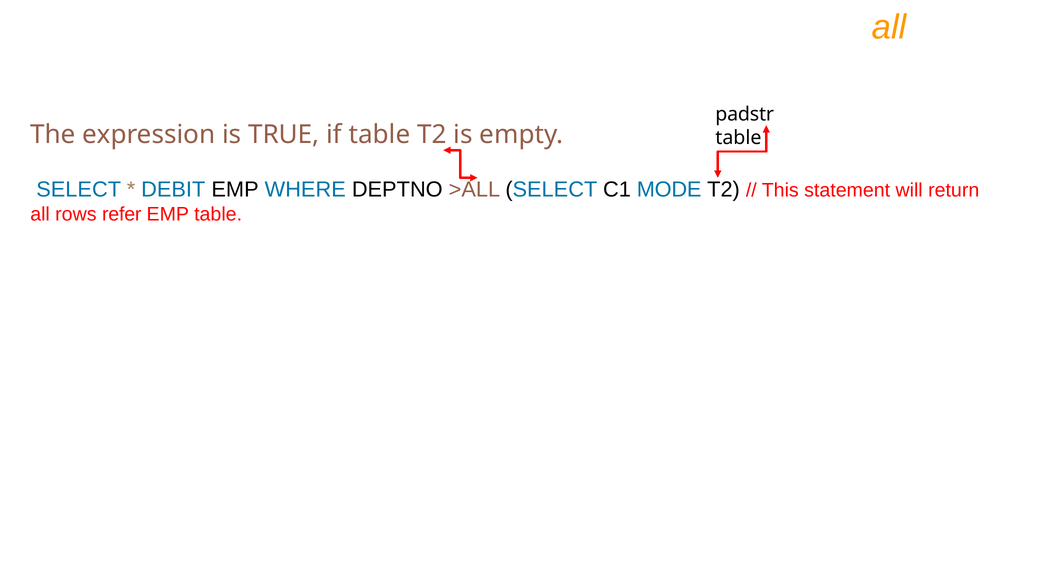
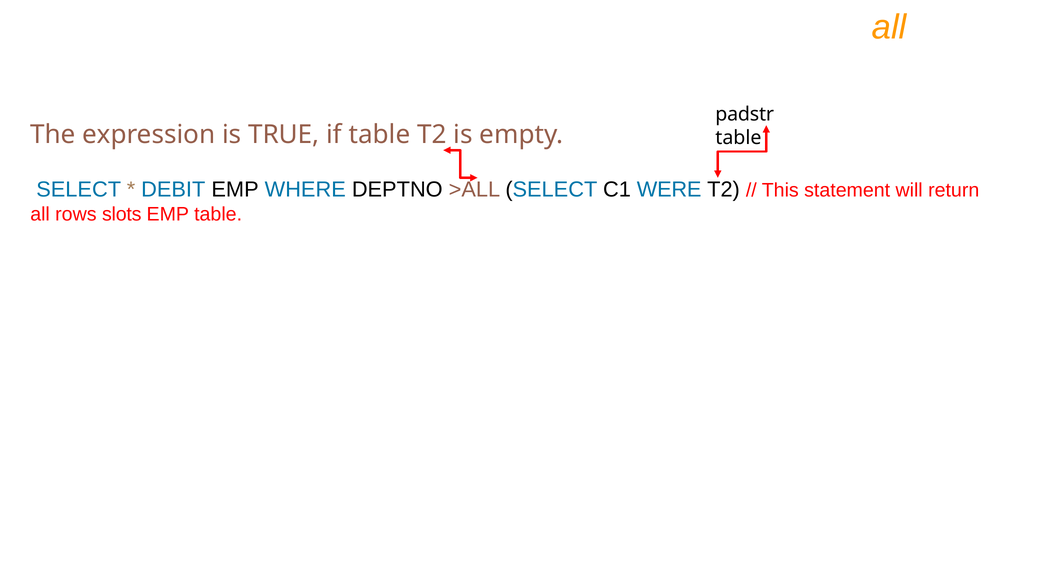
MODE: MODE -> WERE
refer: refer -> slots
